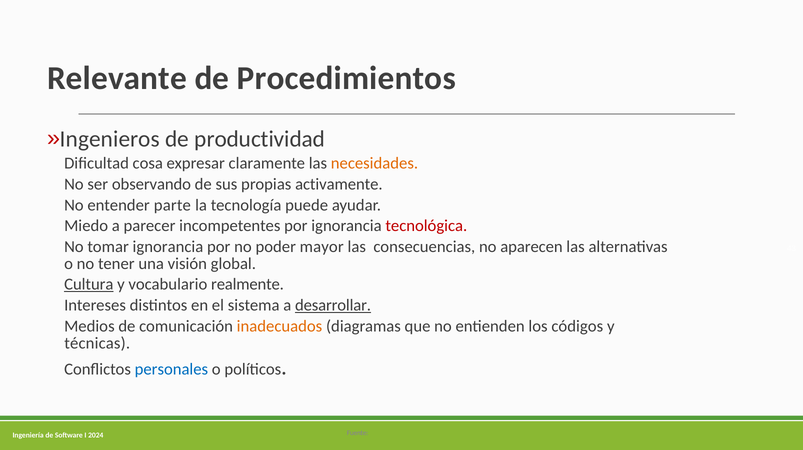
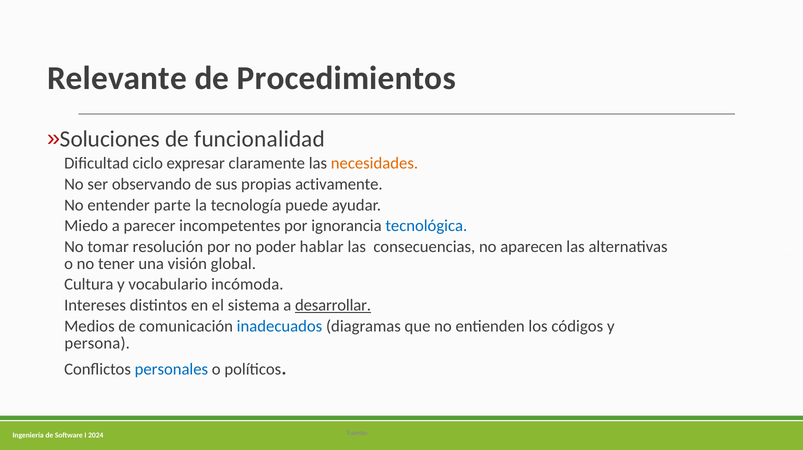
Ingenieros: Ingenieros -> Soluciones
productividad: productividad -> funcionalidad
cosa: cosa -> ciclo
tecnológica colour: red -> blue
tomar ignorancia: ignorancia -> resolución
mayor: mayor -> hablar
Cultura underline: present -> none
realmente: realmente -> incómoda
inadecuados colour: orange -> blue
técnicas: técnicas -> persona
